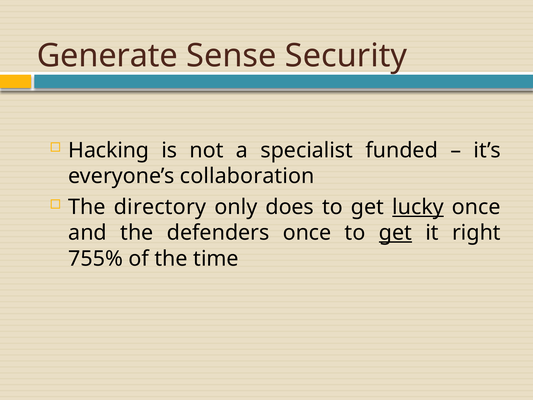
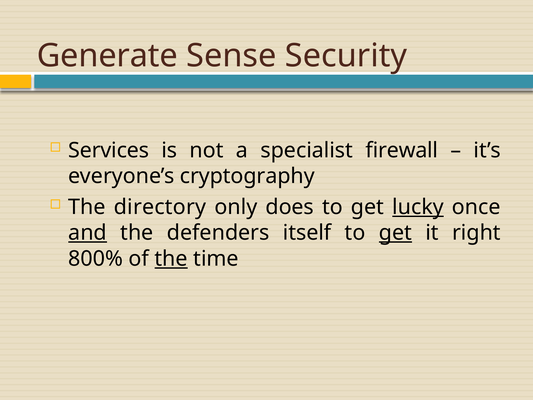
Hacking: Hacking -> Services
funded: funded -> firewall
collaboration: collaboration -> cryptography
and underline: none -> present
defenders once: once -> itself
755%: 755% -> 800%
the at (171, 259) underline: none -> present
